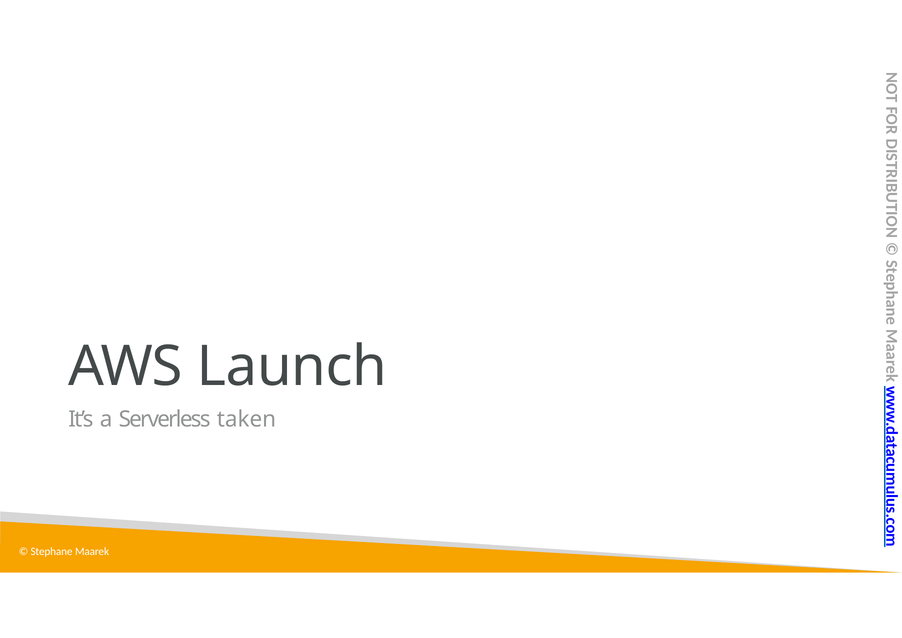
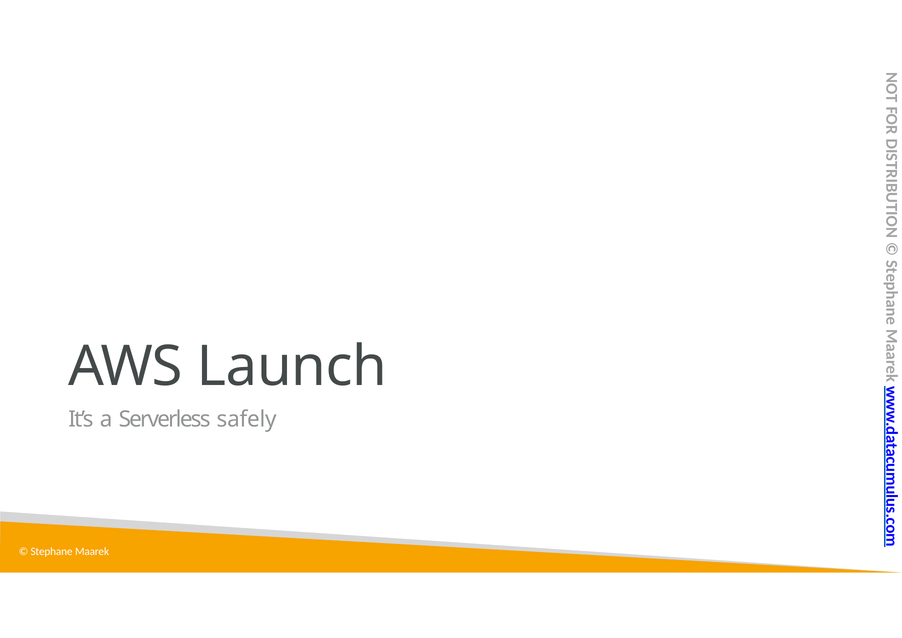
taken: taken -> safely
